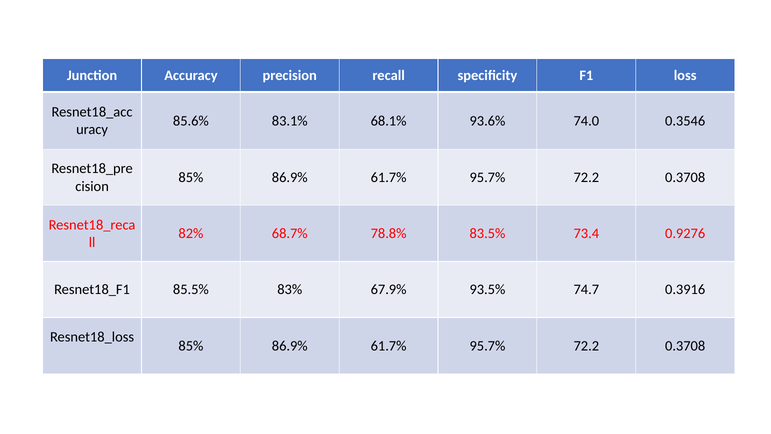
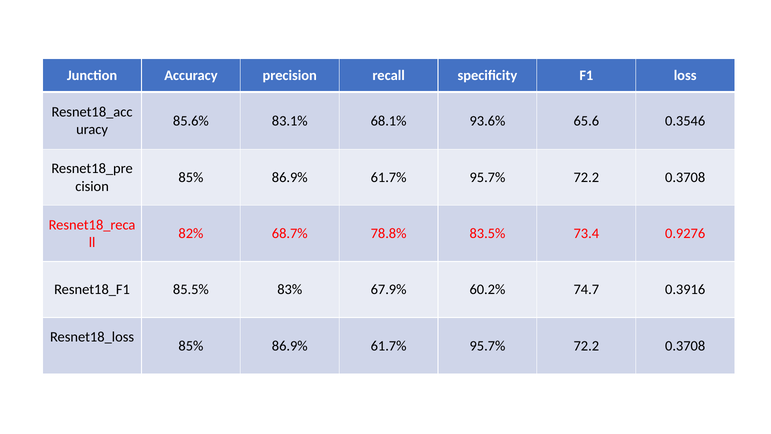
74.0: 74.0 -> 65.6
93.5%: 93.5% -> 60.2%
